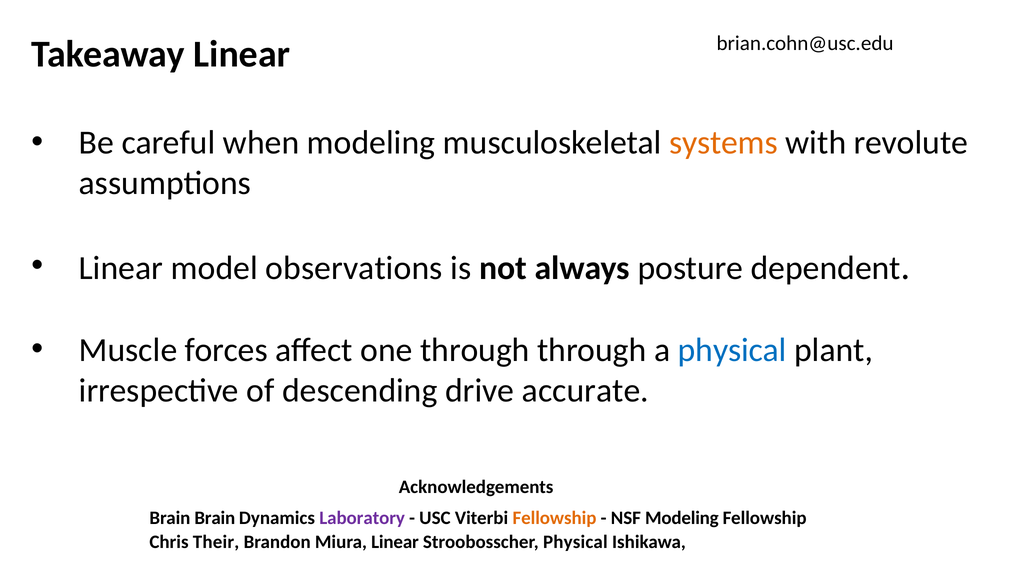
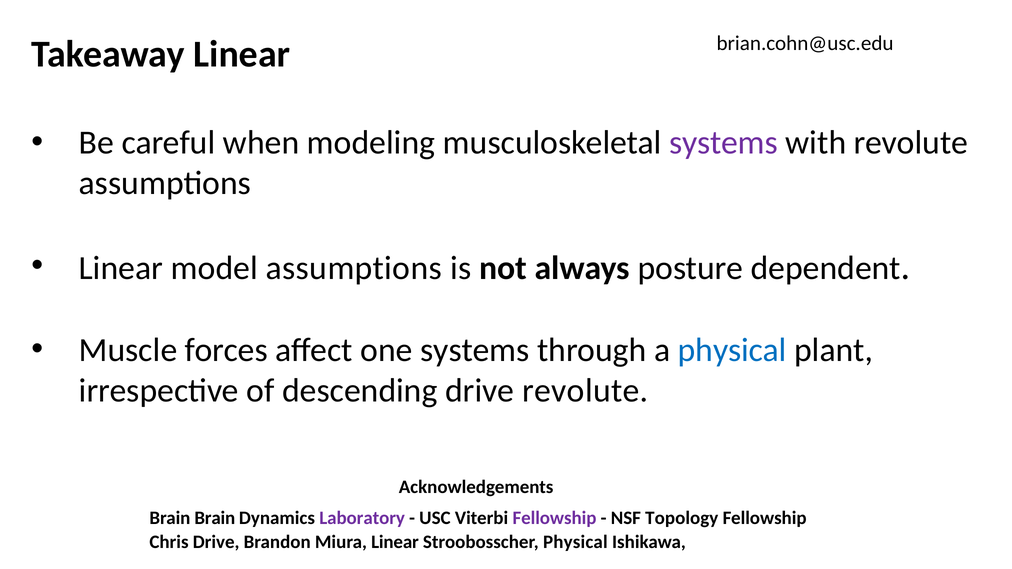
systems at (724, 143) colour: orange -> purple
model observations: observations -> assumptions
one through: through -> systems
drive accurate: accurate -> revolute
Fellowship at (554, 518) colour: orange -> purple
NSF Modeling: Modeling -> Topology
Chris Their: Their -> Drive
